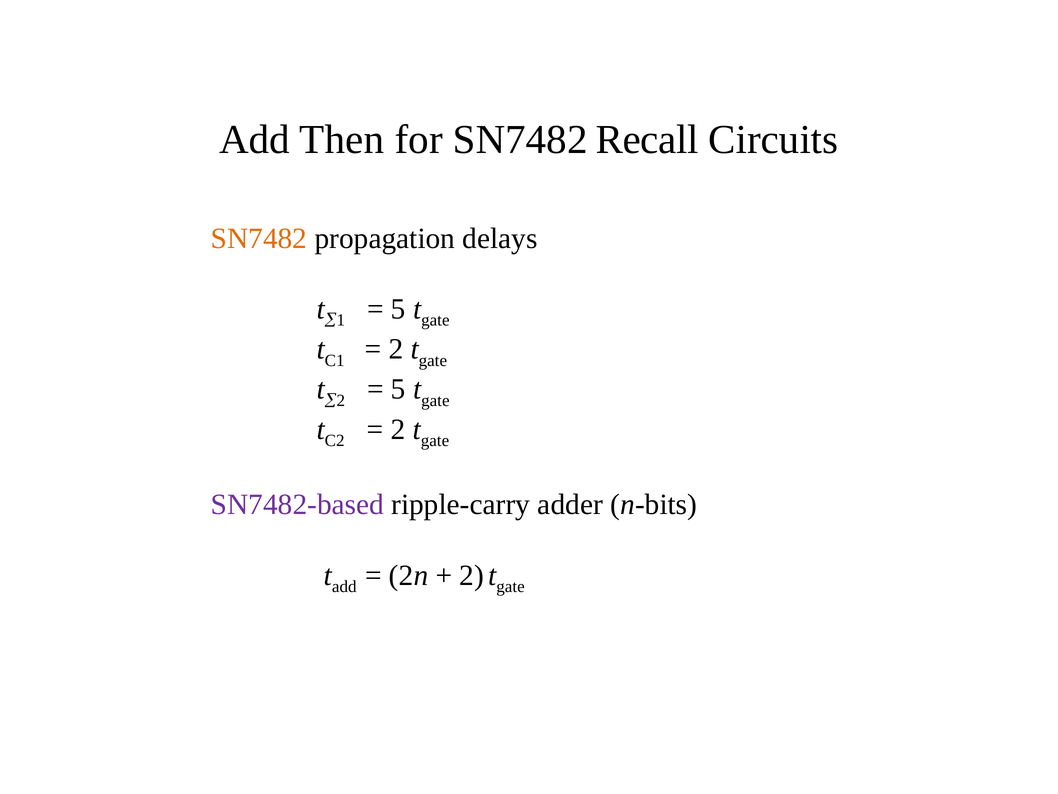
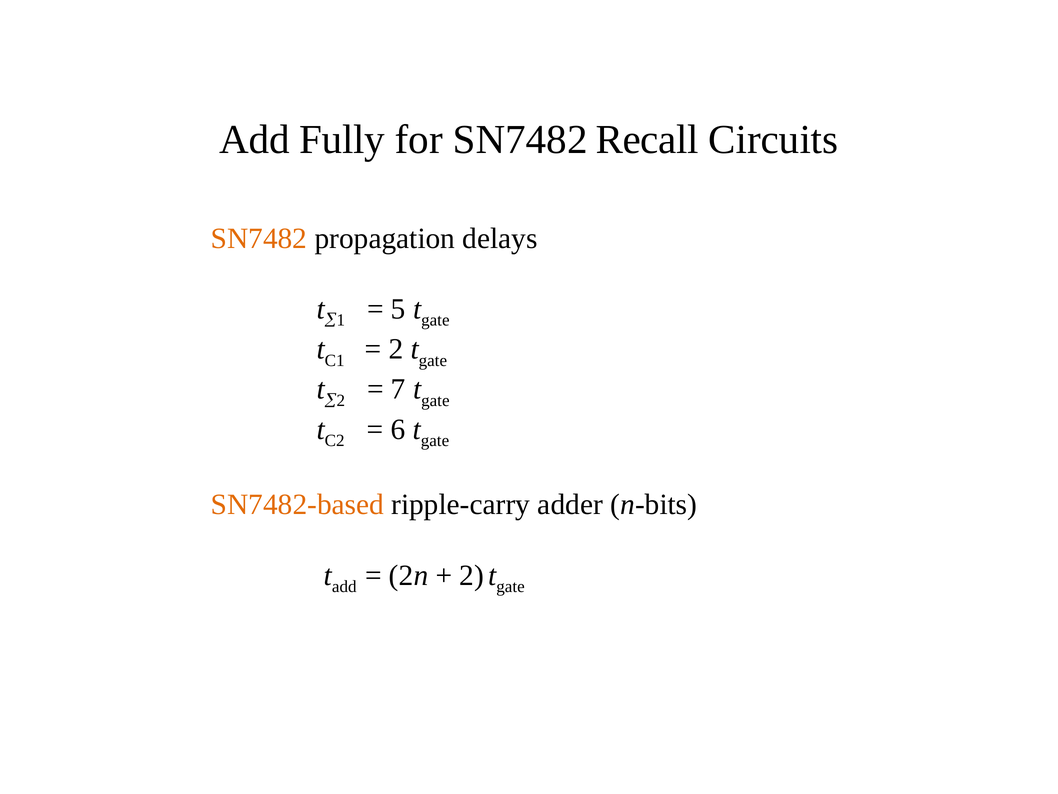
Then: Then -> Fully
5 at (398, 389): 5 -> 7
2 at (398, 429): 2 -> 6
SN7482-based colour: purple -> orange
